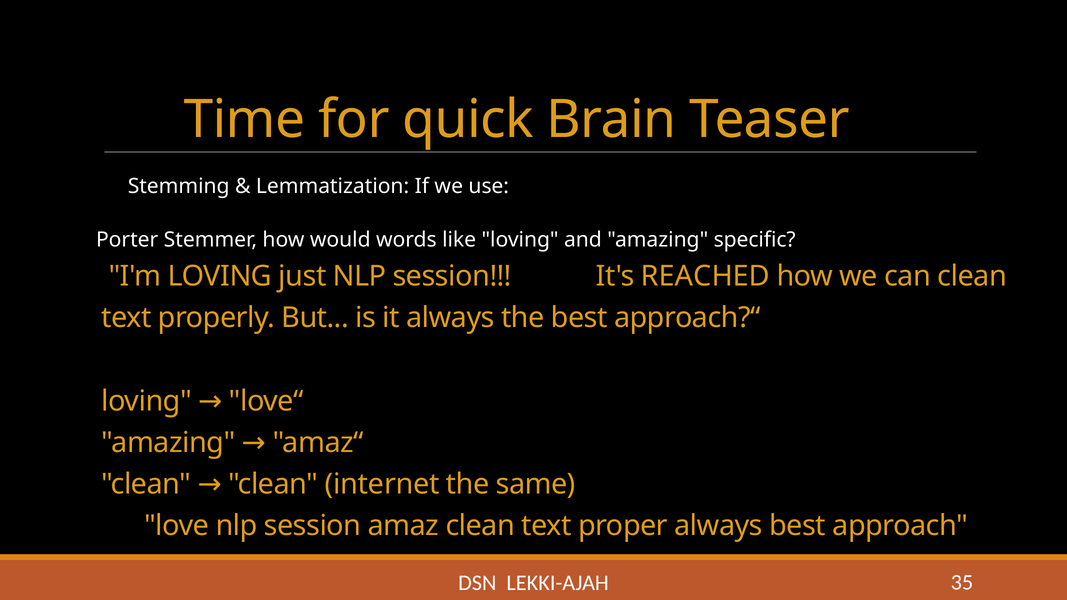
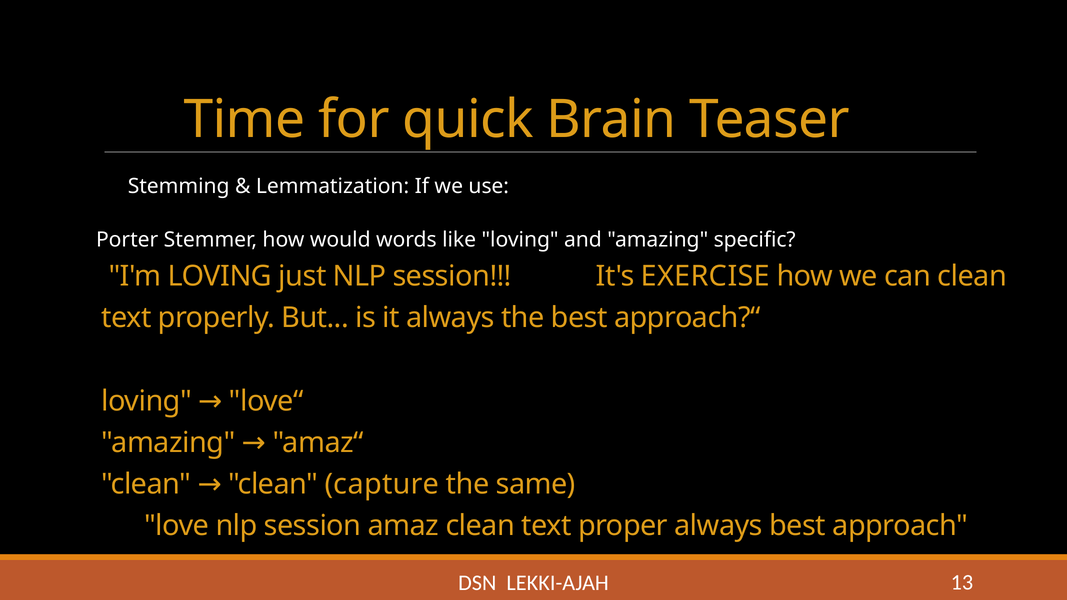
REACHED: REACHED -> EXERCISE
internet: internet -> capture
35: 35 -> 13
